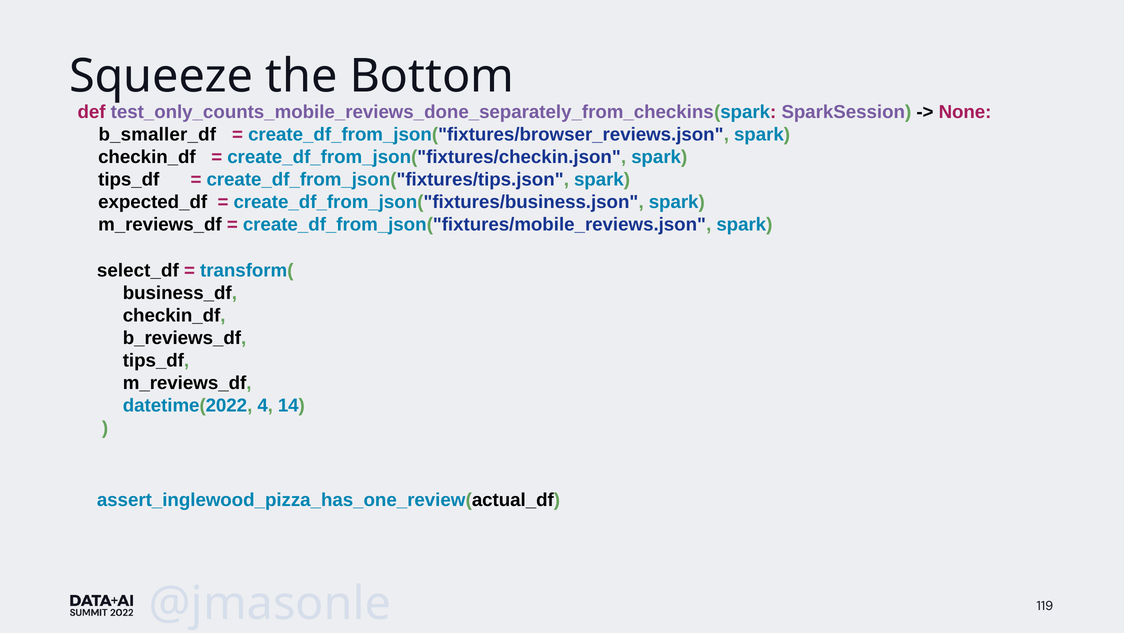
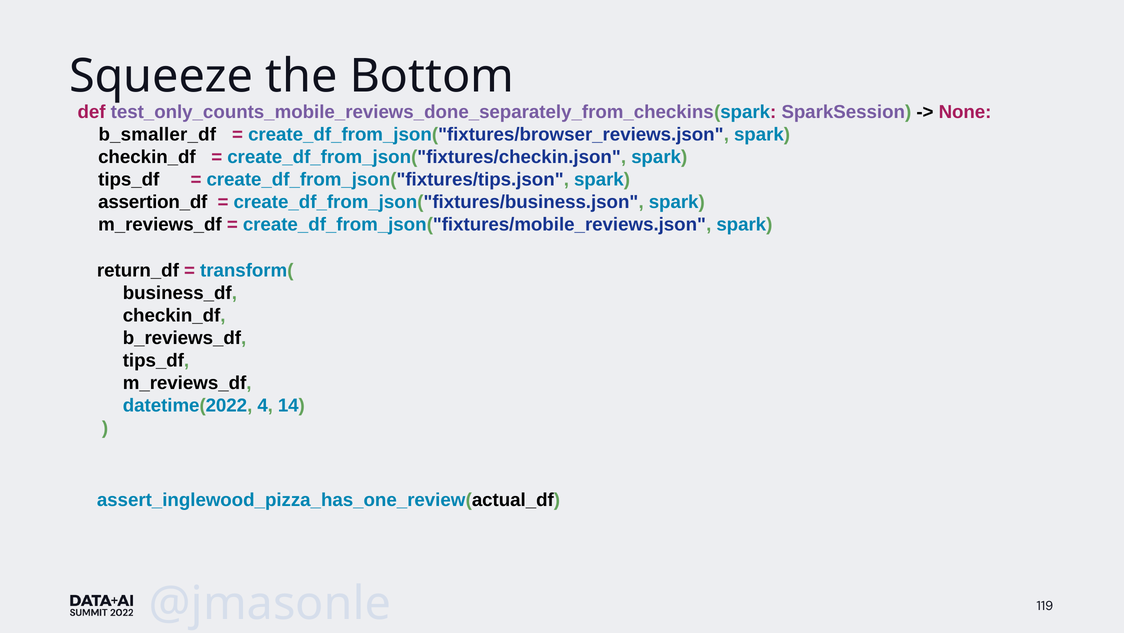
expected_df: expected_df -> assertion_df
select_df: select_df -> return_df
